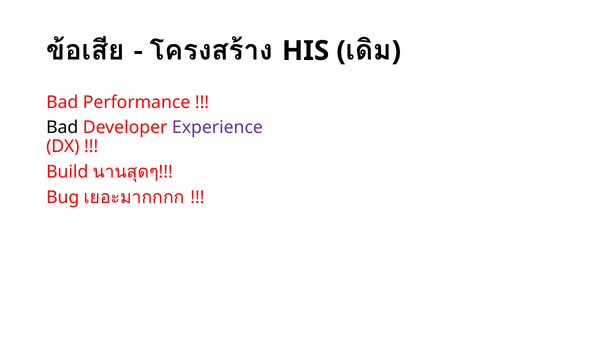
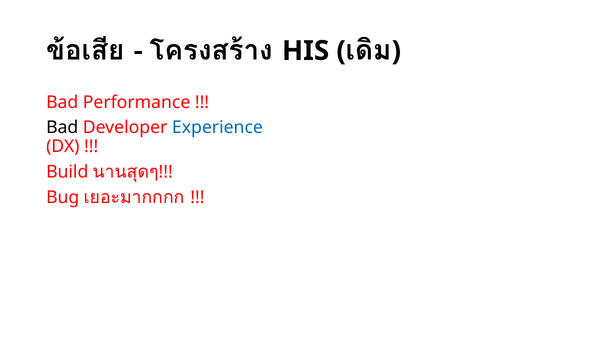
Experience colour: purple -> blue
